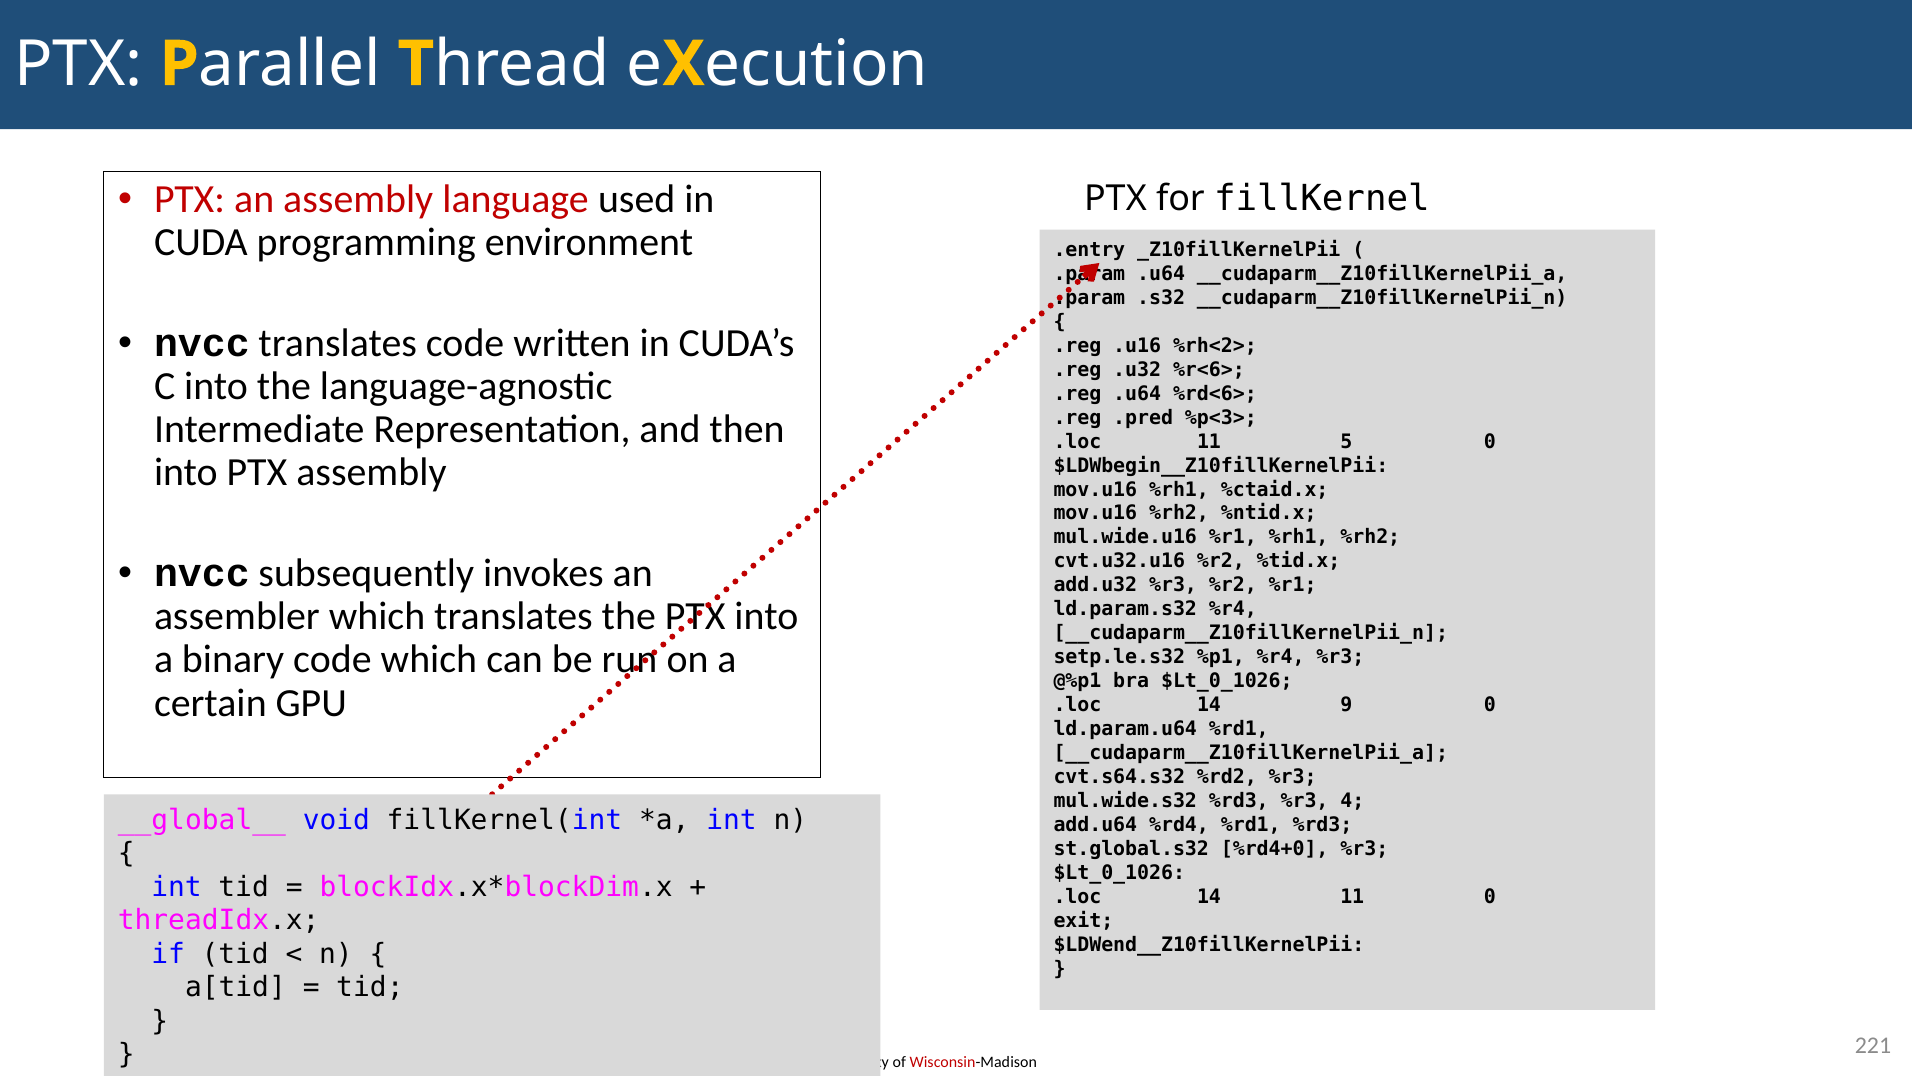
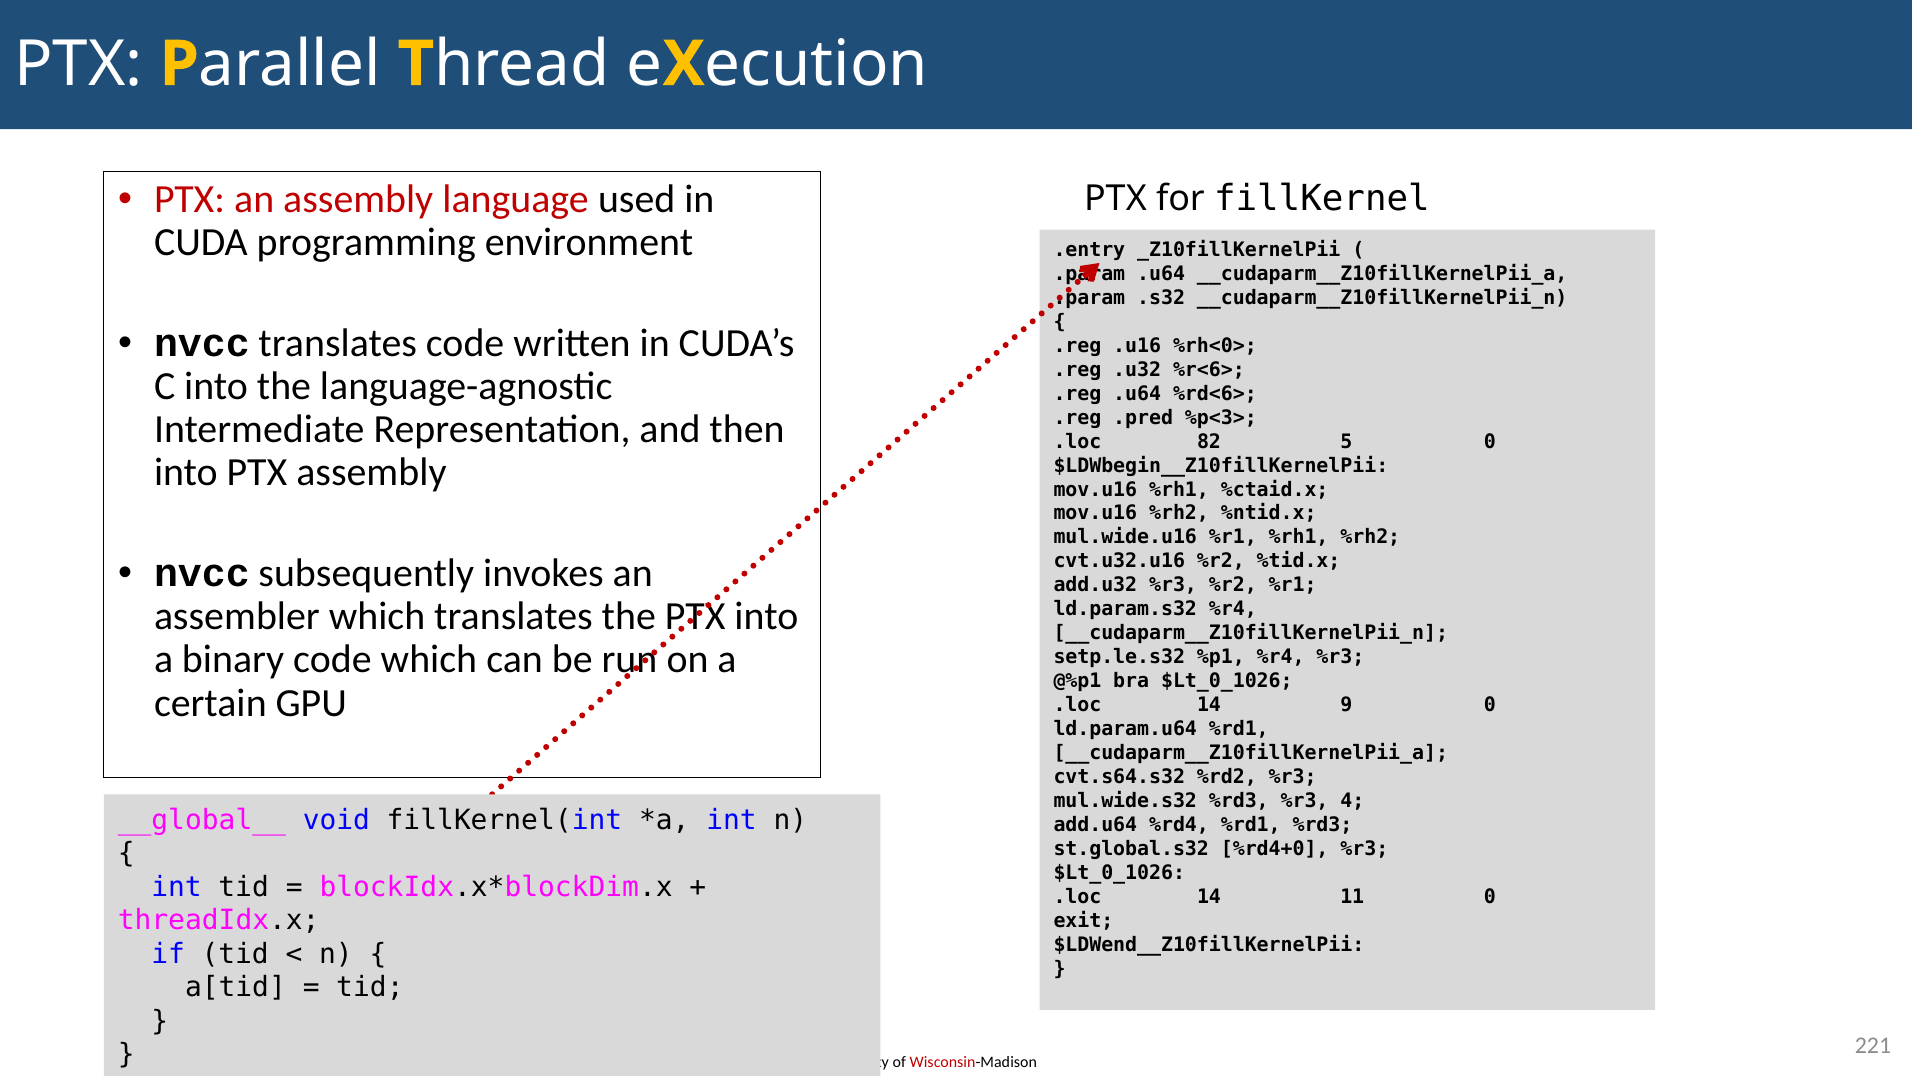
%rh<2>: %rh<2> -> %rh<0>
11 at (1209, 441): 11 -> 82
